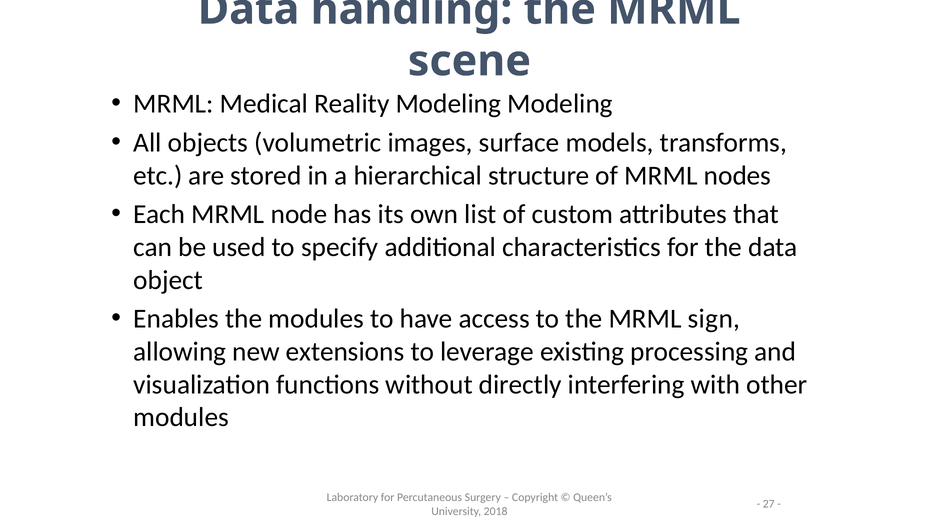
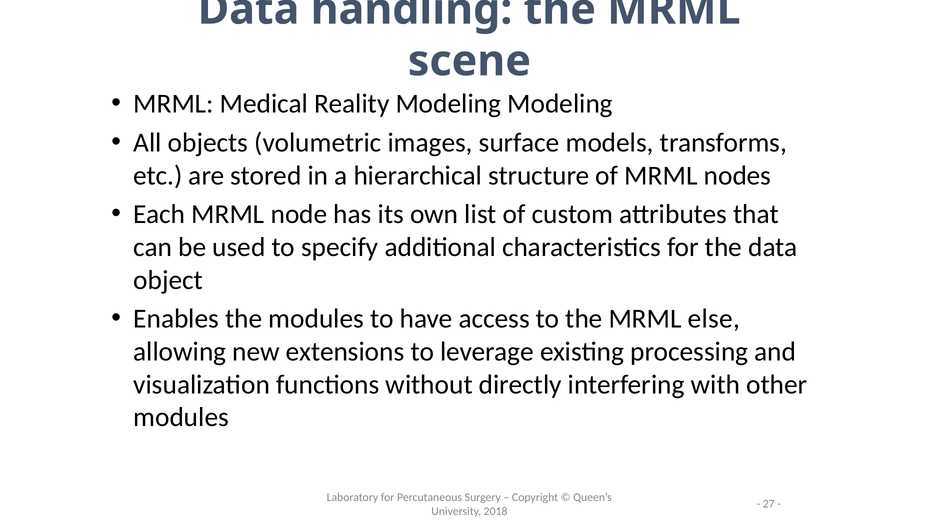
sign: sign -> else
